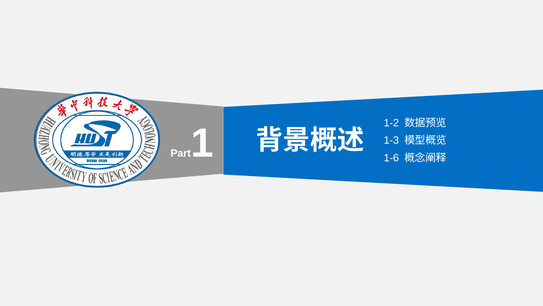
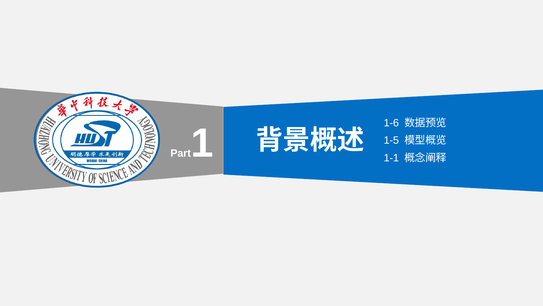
1-2: 1-2 -> 1-6
1-3: 1-3 -> 1-5
1-6: 1-6 -> 1-1
